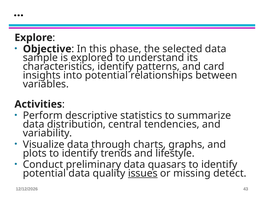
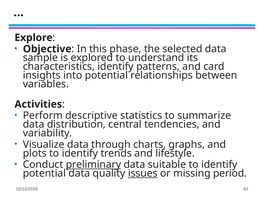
preliminary underline: none -> present
quasars: quasars -> suitable
detect: detect -> period
